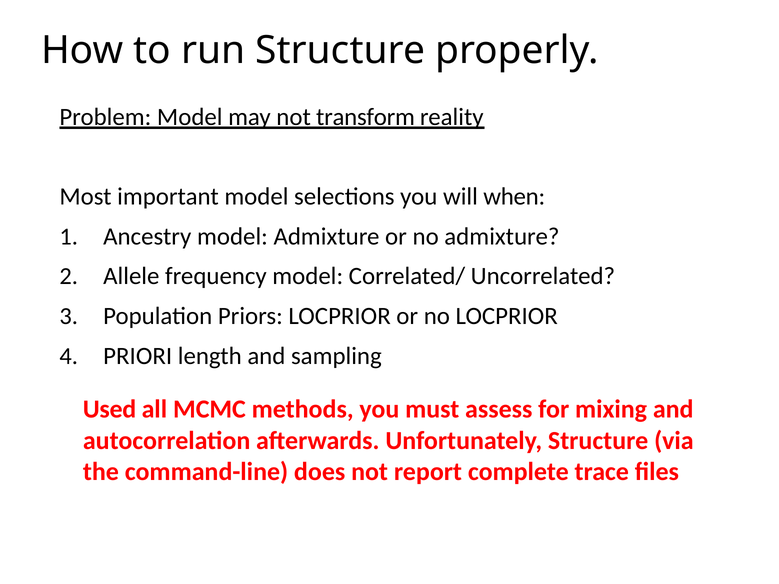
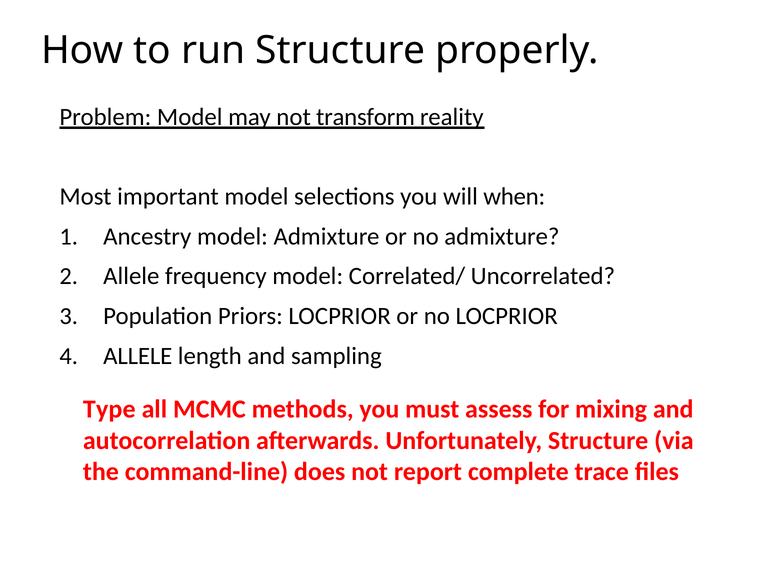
PRIORI at (138, 356): PRIORI -> ALLELE
Used: Used -> Type
